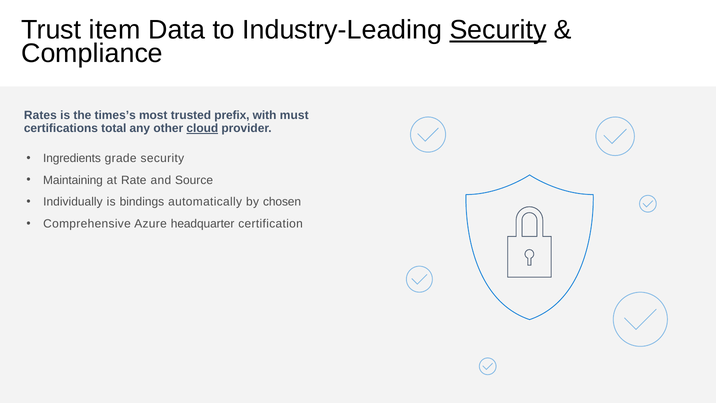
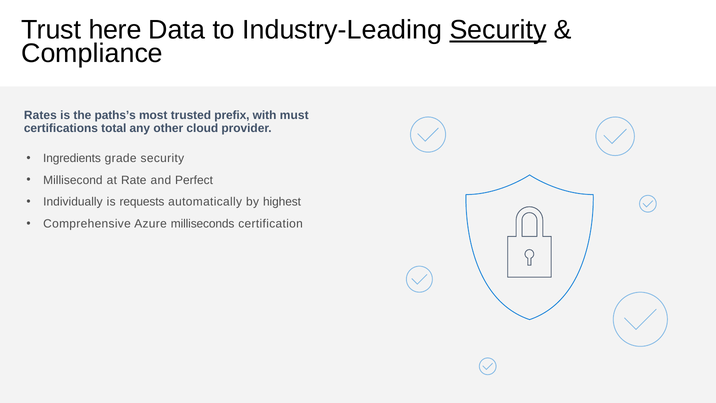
item: item -> here
times’s: times’s -> paths’s
cloud underline: present -> none
Maintaining: Maintaining -> Millisecond
Source: Source -> Perfect
bindings: bindings -> requests
chosen: chosen -> highest
headquarter: headquarter -> milliseconds
